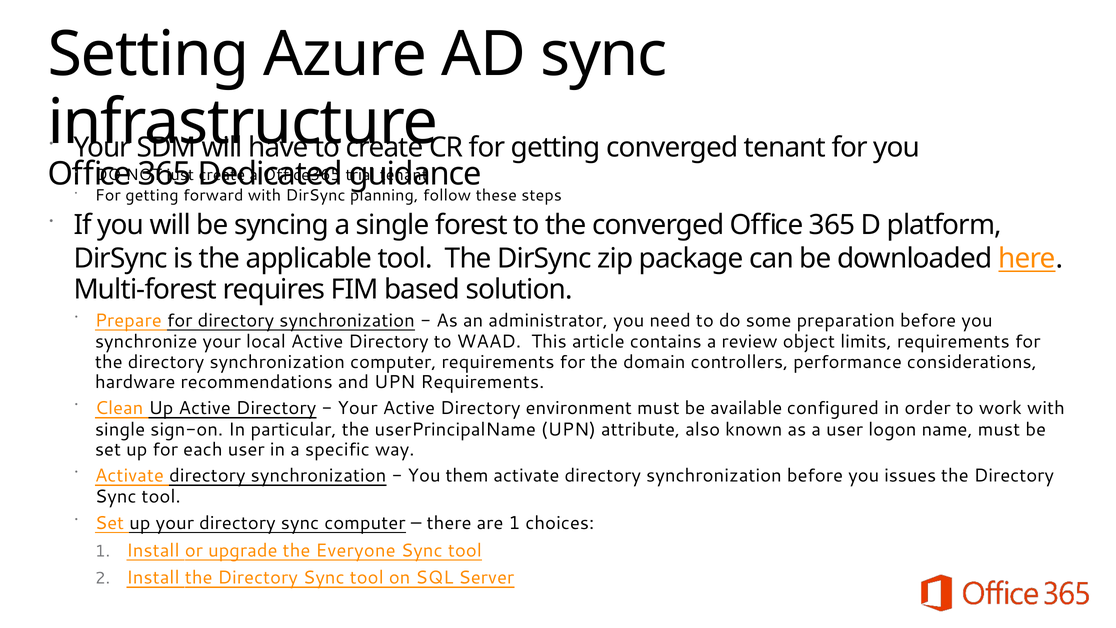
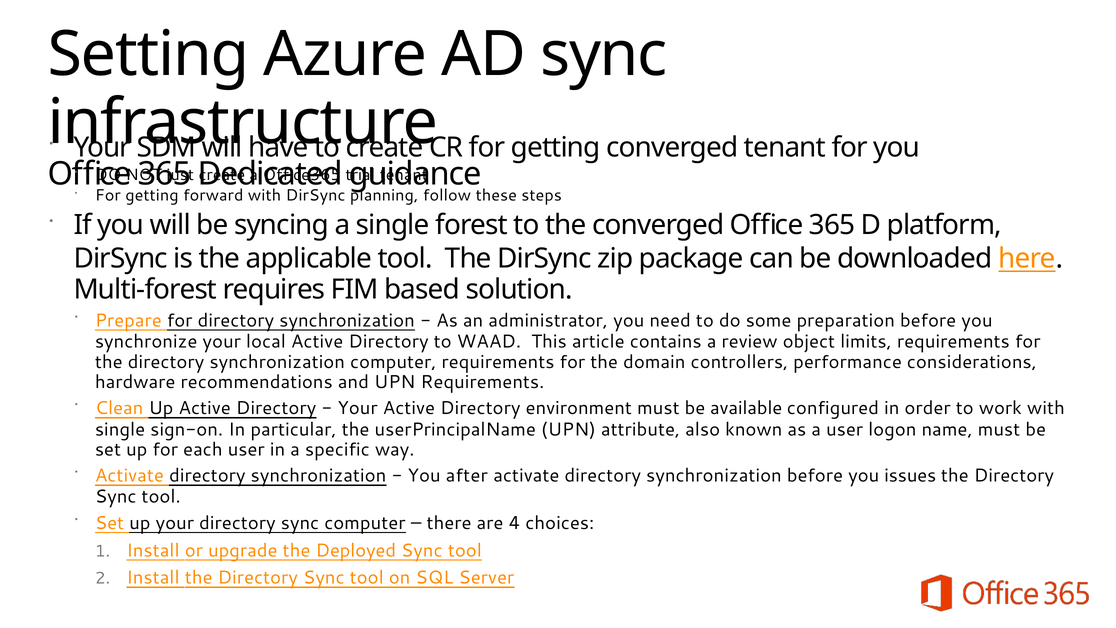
them: them -> after
are 1: 1 -> 4
Everyone: Everyone -> Deployed
